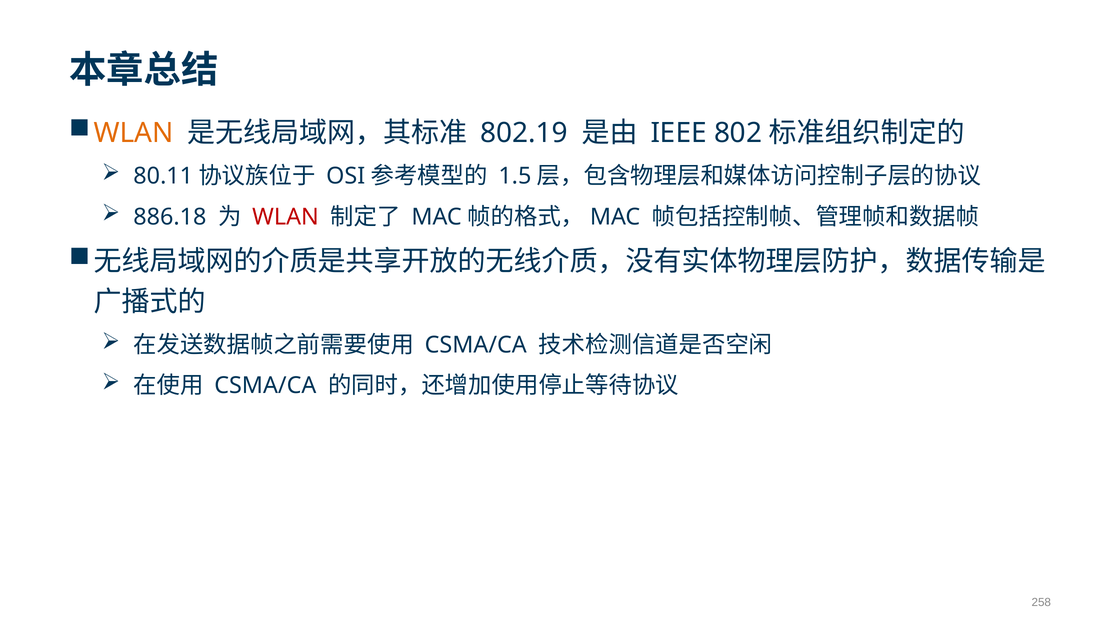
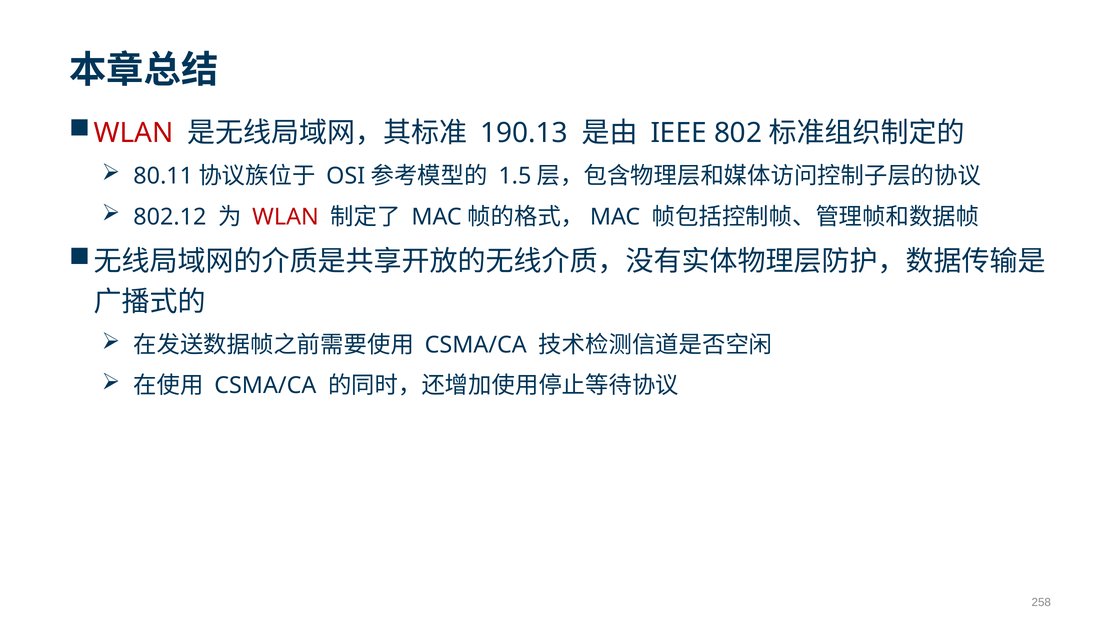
WLAN at (133, 133) colour: orange -> red
802.19: 802.19 -> 190.13
886.18: 886.18 -> 802.12
